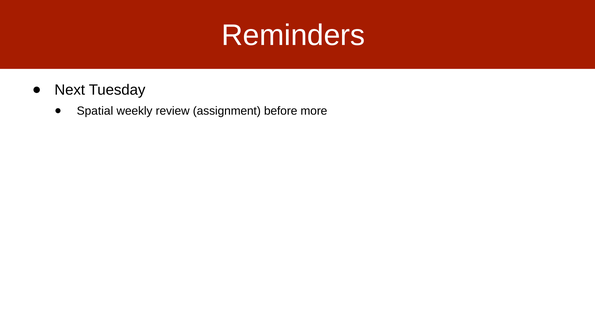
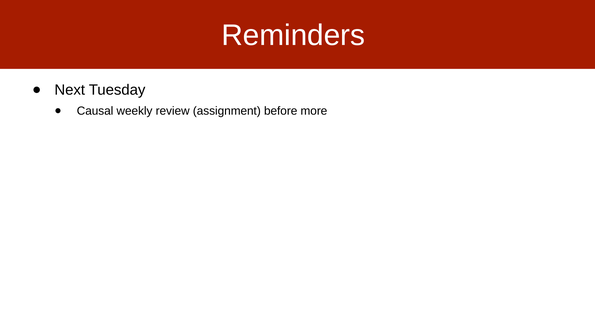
Spatial: Spatial -> Causal
